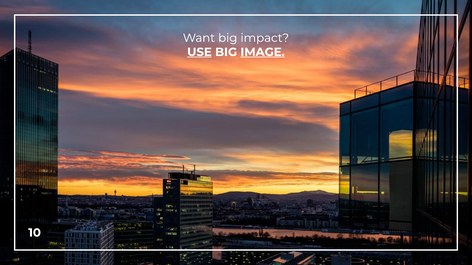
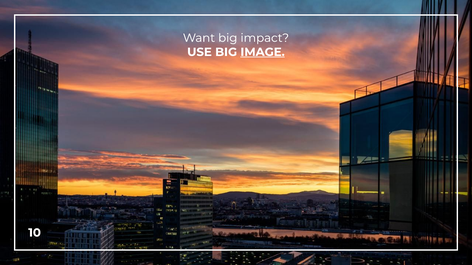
USE underline: present -> none
